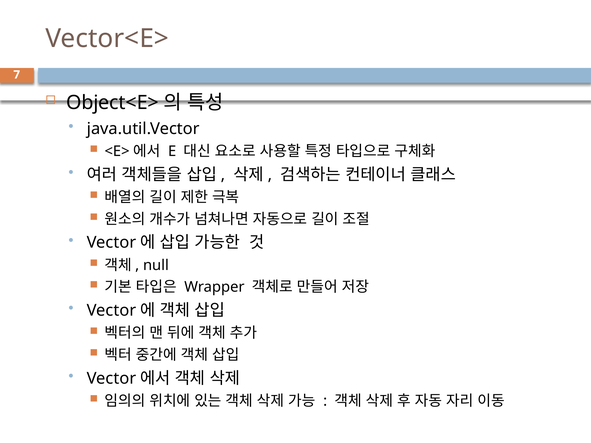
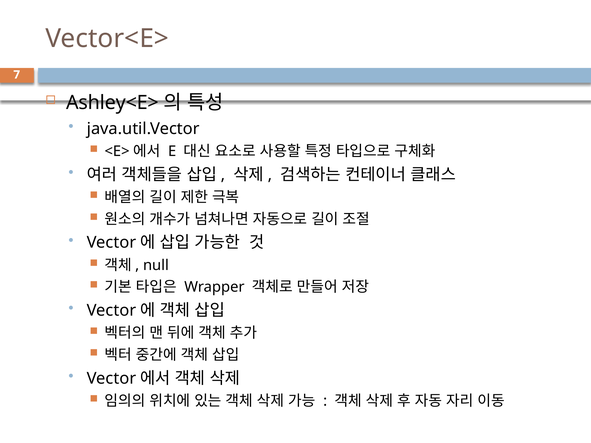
Object<E>: Object<E> -> Ashley<E>
